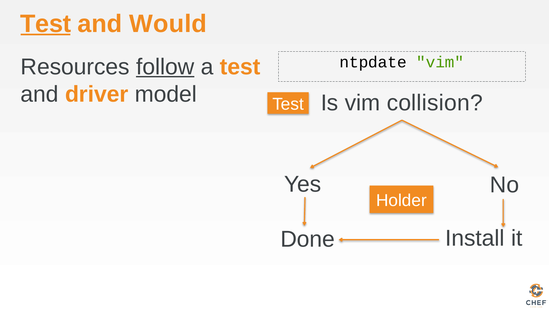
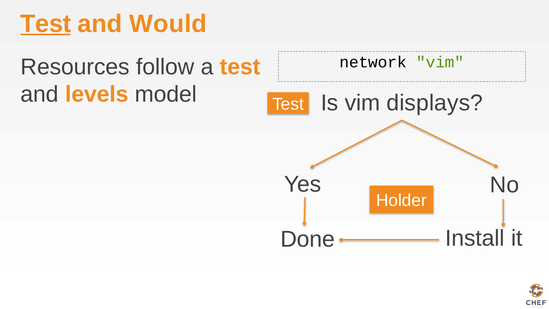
follow underline: present -> none
ntpdate: ntpdate -> network
driver: driver -> levels
collision: collision -> displays
